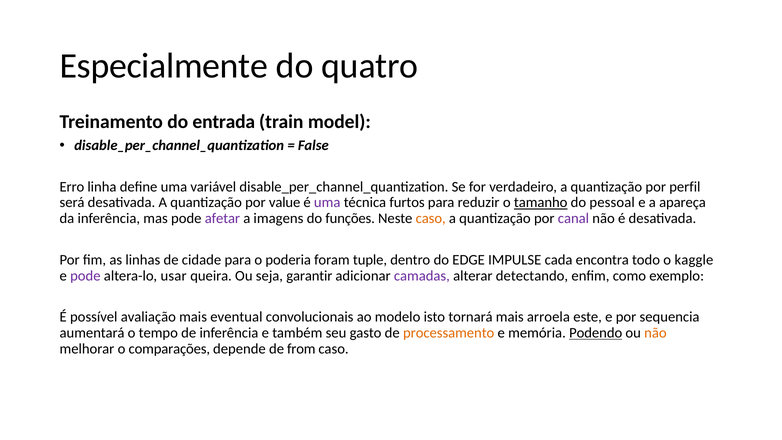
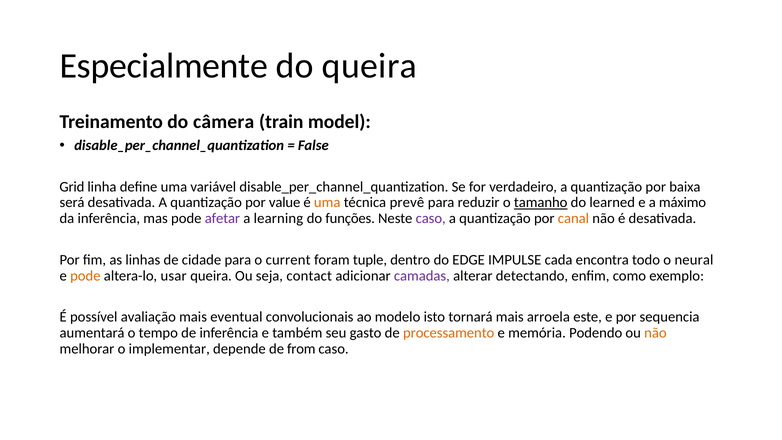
do quatro: quatro -> queira
entrada: entrada -> câmera
Erro: Erro -> Grid
perfil: perfil -> baixa
uma at (327, 202) colour: purple -> orange
furtos: furtos -> prevê
pessoal: pessoal -> learned
apareça: apareça -> máximo
imagens: imagens -> learning
caso at (431, 218) colour: orange -> purple
canal colour: purple -> orange
poderia: poderia -> current
kaggle: kaggle -> neural
pode at (85, 276) colour: purple -> orange
garantir: garantir -> contact
Podendo underline: present -> none
comparações: comparações -> implementar
